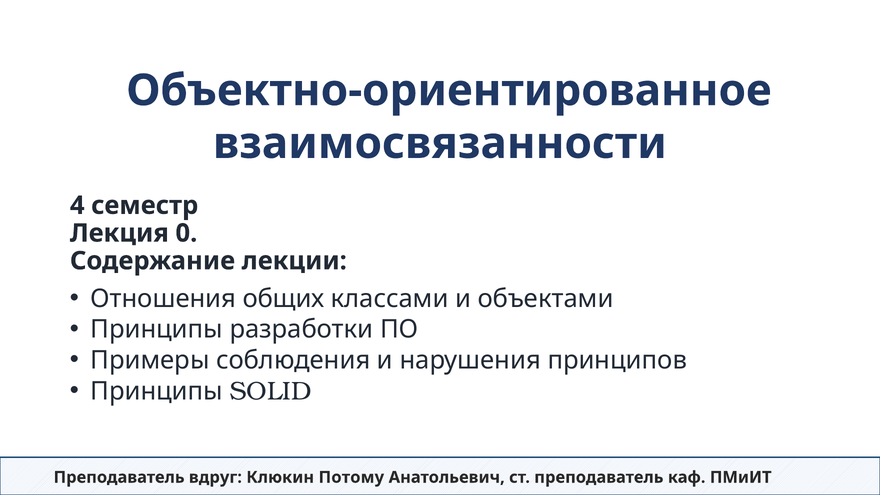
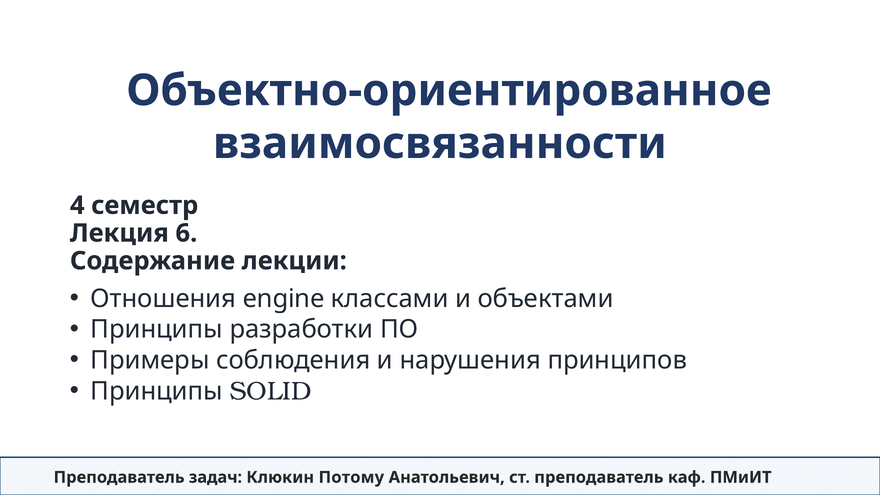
0: 0 -> 6
общих: общих -> engine
вдруг: вдруг -> задач
